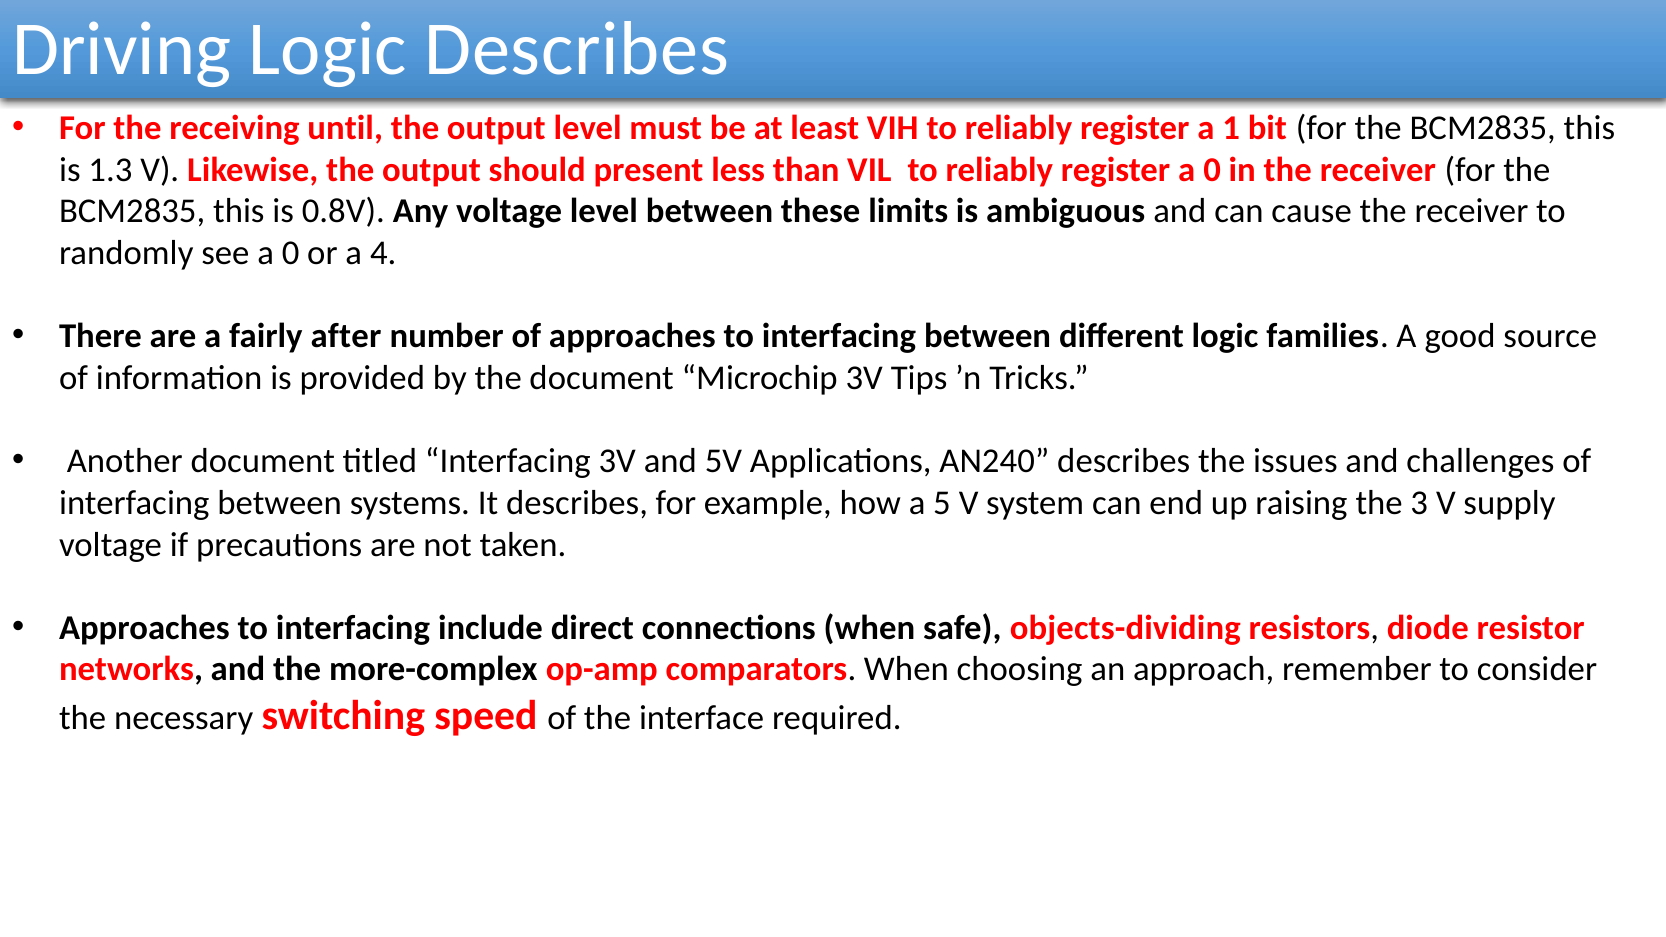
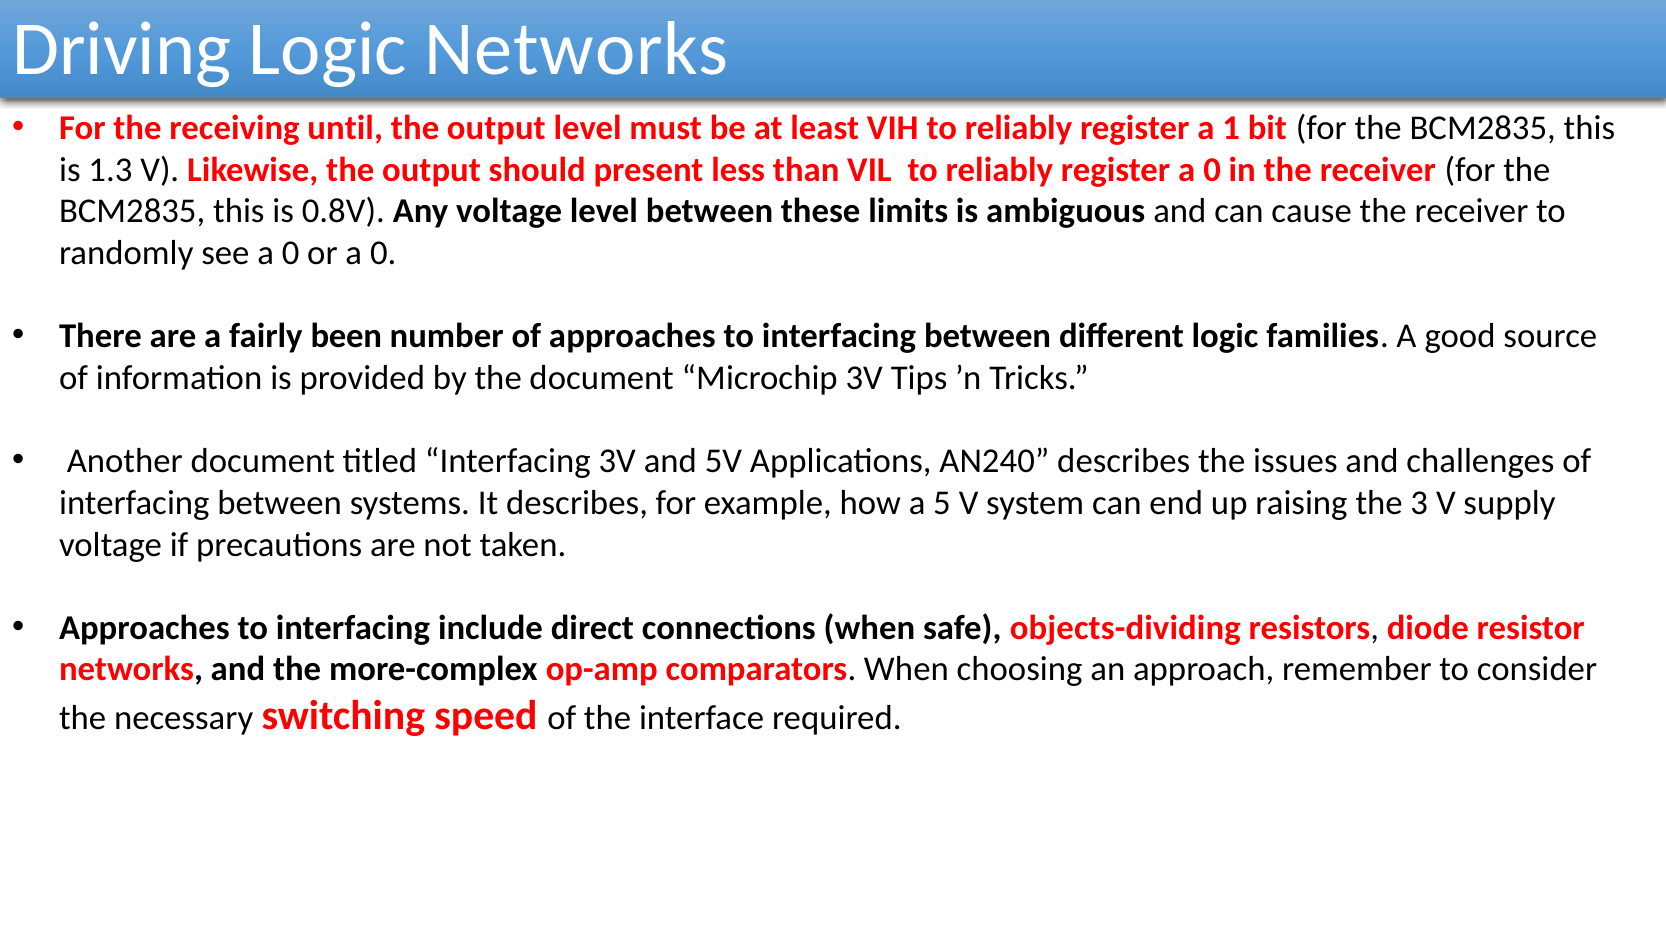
Logic Describes: Describes -> Networks
or a 4: 4 -> 0
after: after -> been
